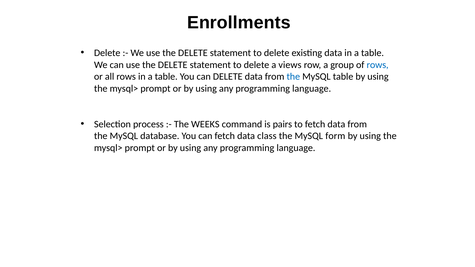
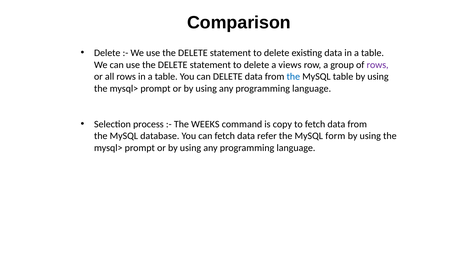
Enrollments: Enrollments -> Comparison
rows at (378, 65) colour: blue -> purple
pairs: pairs -> copy
class: class -> refer
